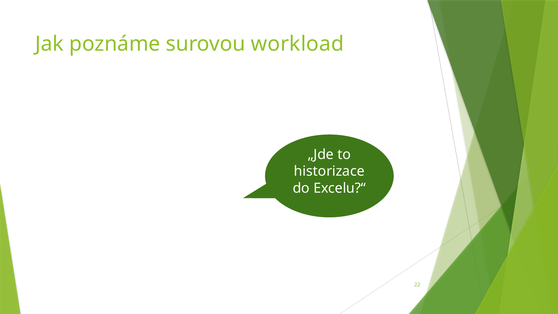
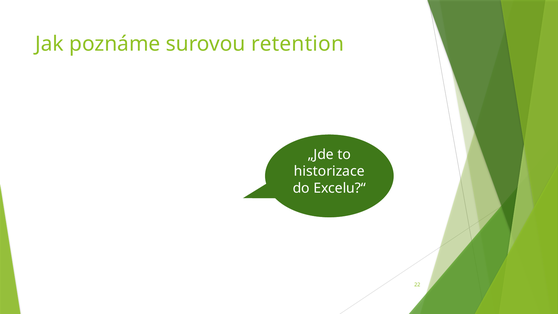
workload: workload -> retention
